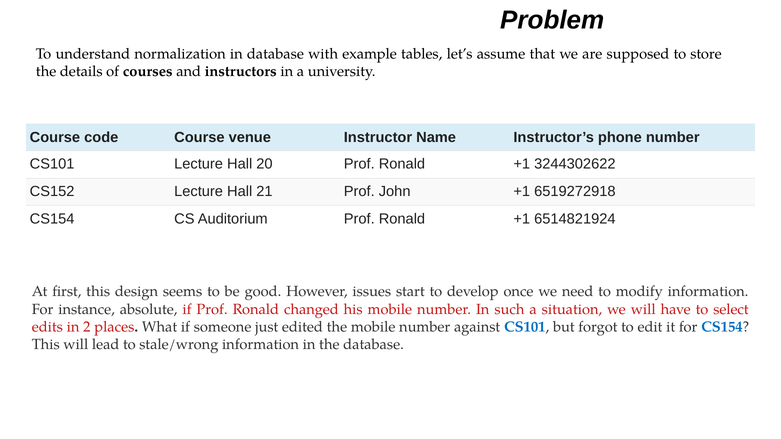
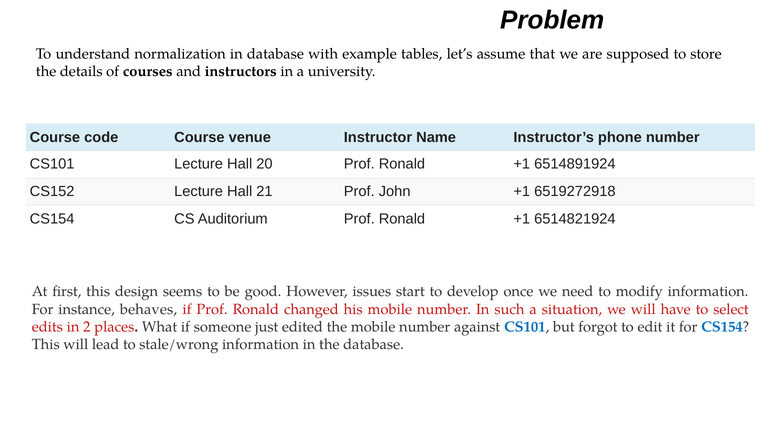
3244302622: 3244302622 -> 6514891924
absolute: absolute -> behaves
